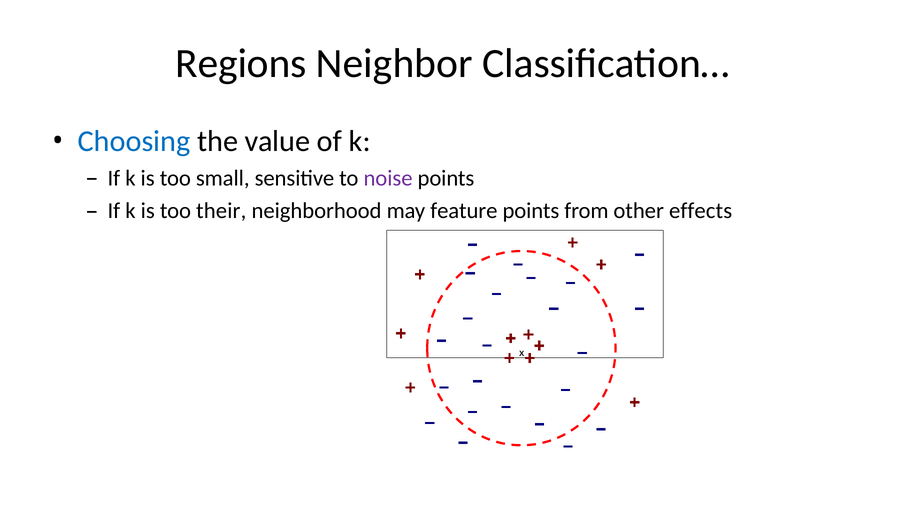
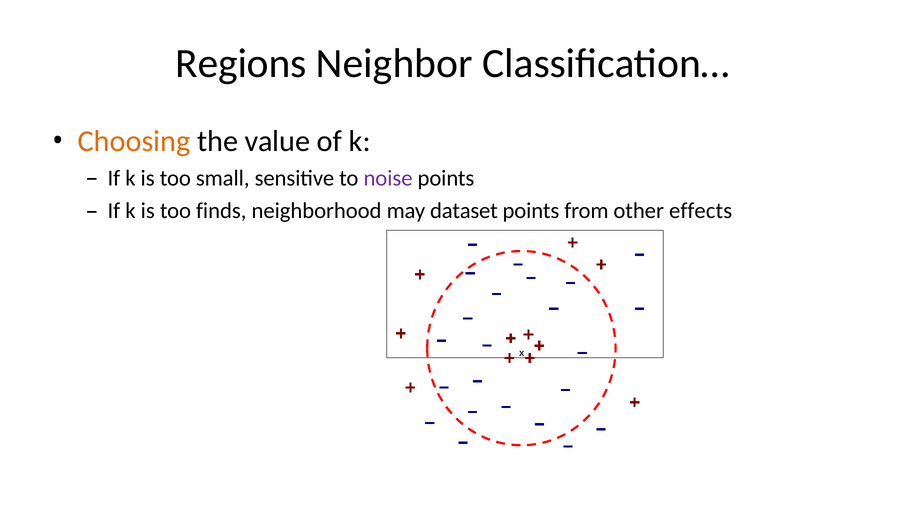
Choosing colour: blue -> orange
their: their -> finds
feature: feature -> dataset
